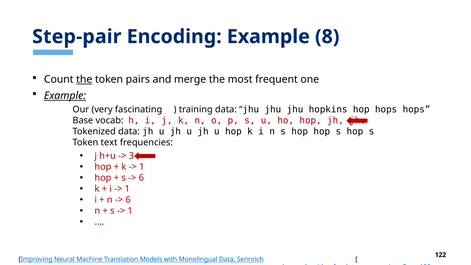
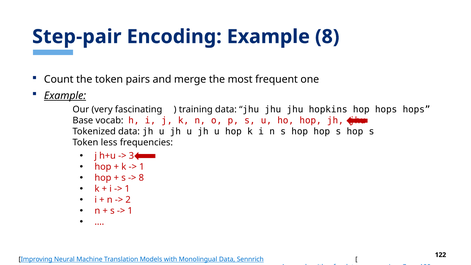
the at (84, 80) underline: present -> none
text: text -> less
6 at (141, 178): 6 -> 8
6 at (128, 200): 6 -> 2
